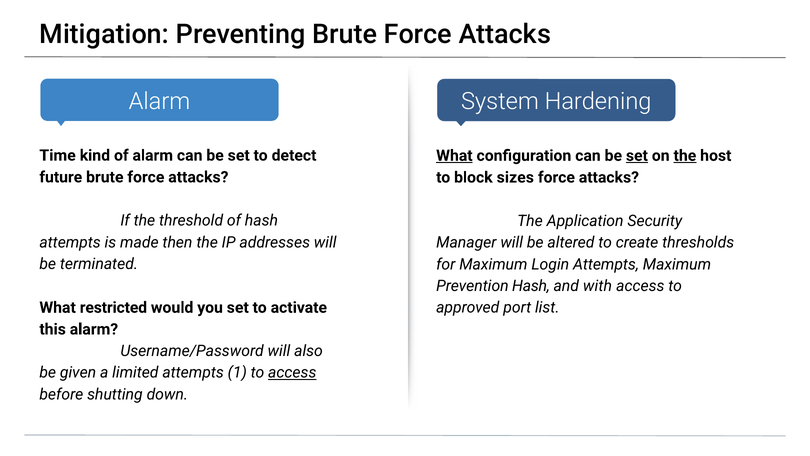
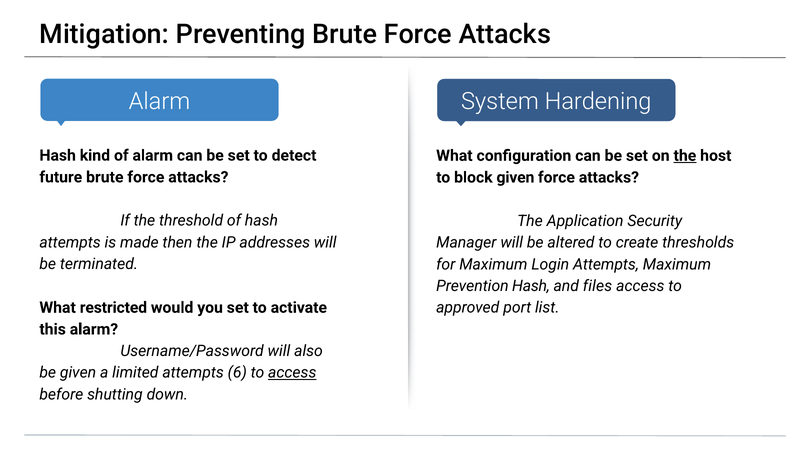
Time at (58, 155): Time -> Hash
What at (454, 156) underline: present -> none
set at (637, 156) underline: present -> none
block sizes: sizes -> given
with: with -> files
1: 1 -> 6
